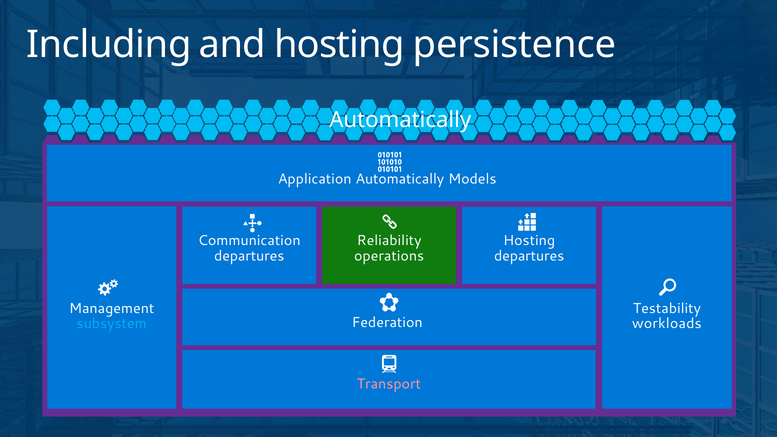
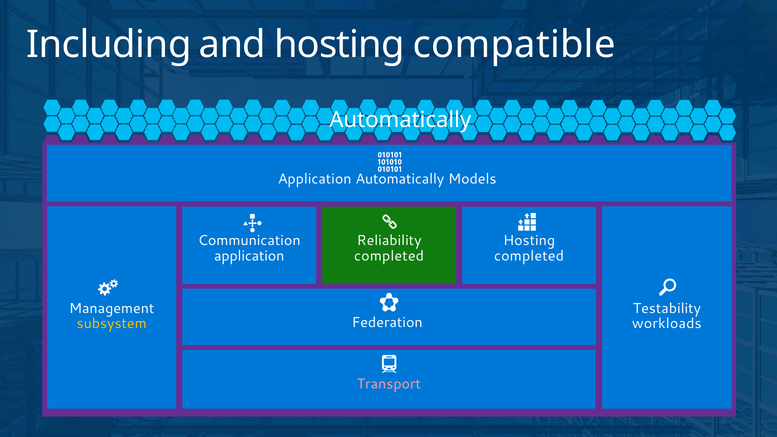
persistence: persistence -> compatible
departures at (249, 256): departures -> application
operations at (389, 256): operations -> completed
departures at (529, 256): departures -> completed
subsystem colour: light blue -> yellow
